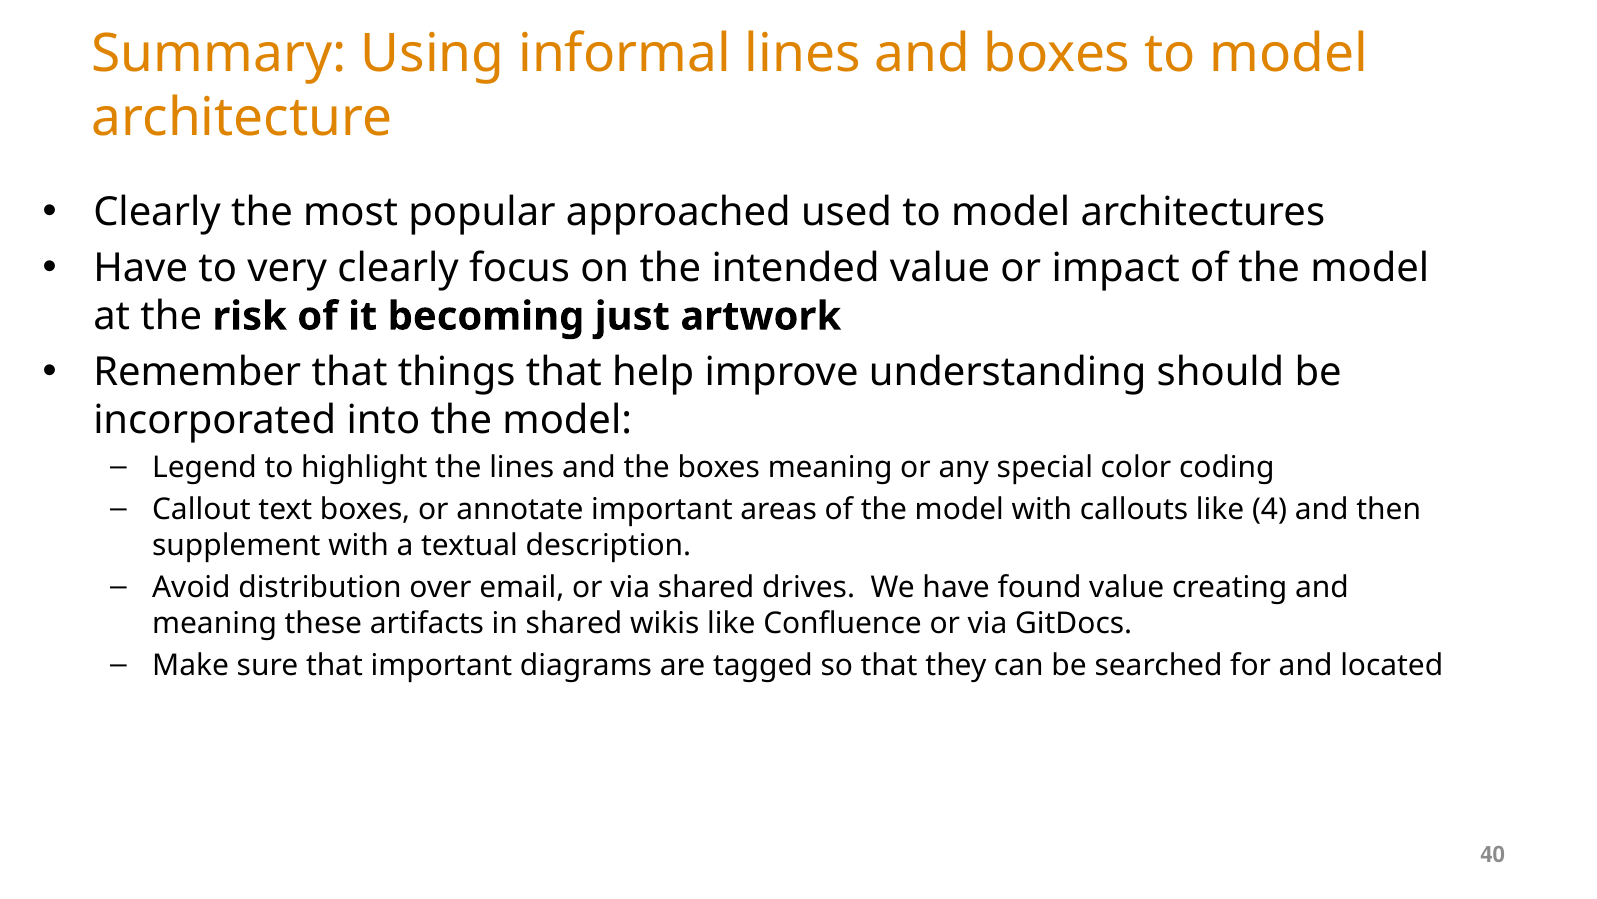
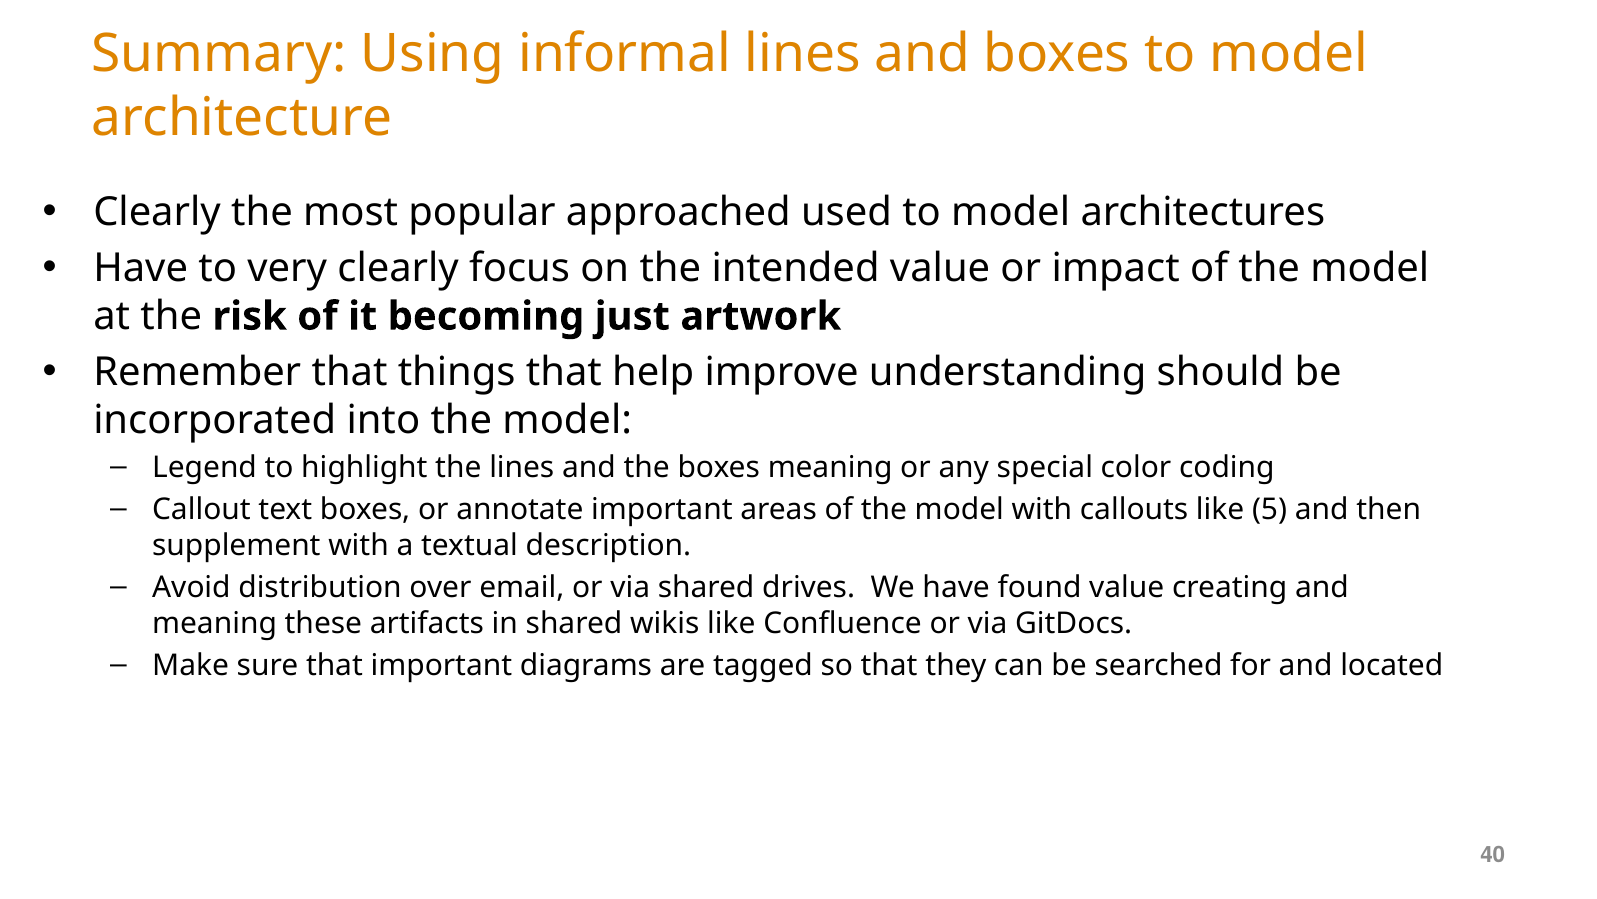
4: 4 -> 5
